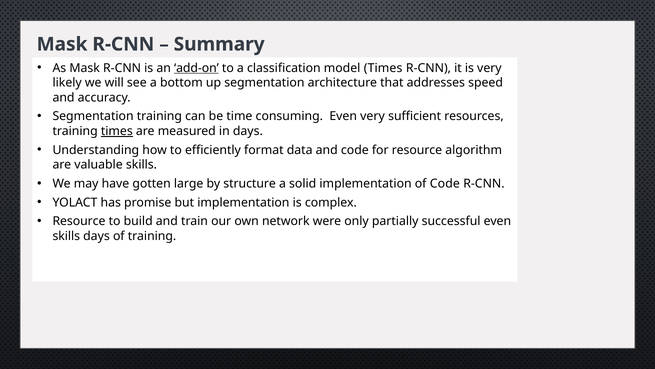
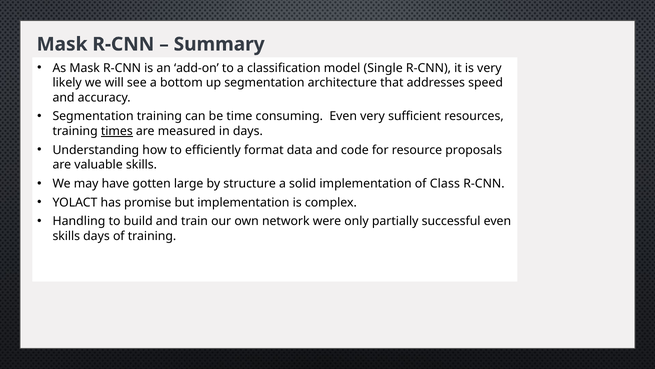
add-on underline: present -> none
model Times: Times -> Single
algorithm: algorithm -> proposals
of Code: Code -> Class
Resource at (79, 221): Resource -> Handling
